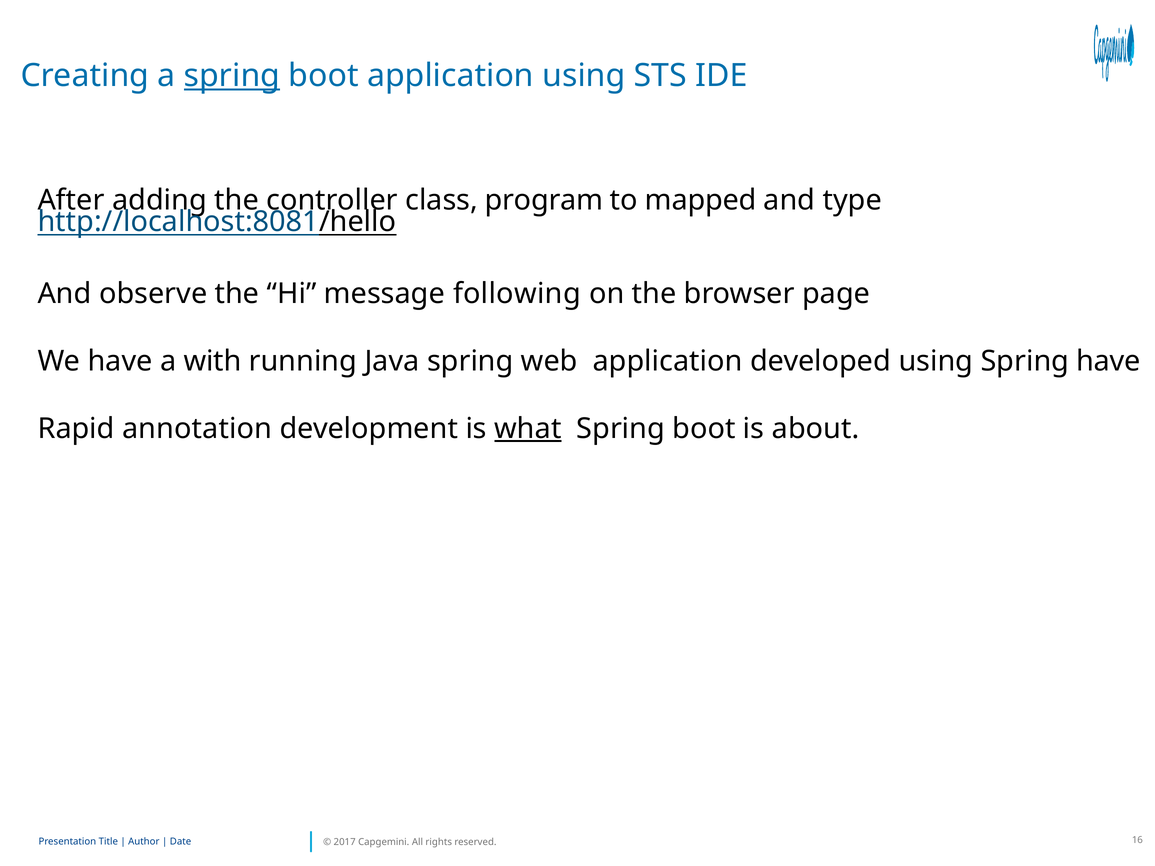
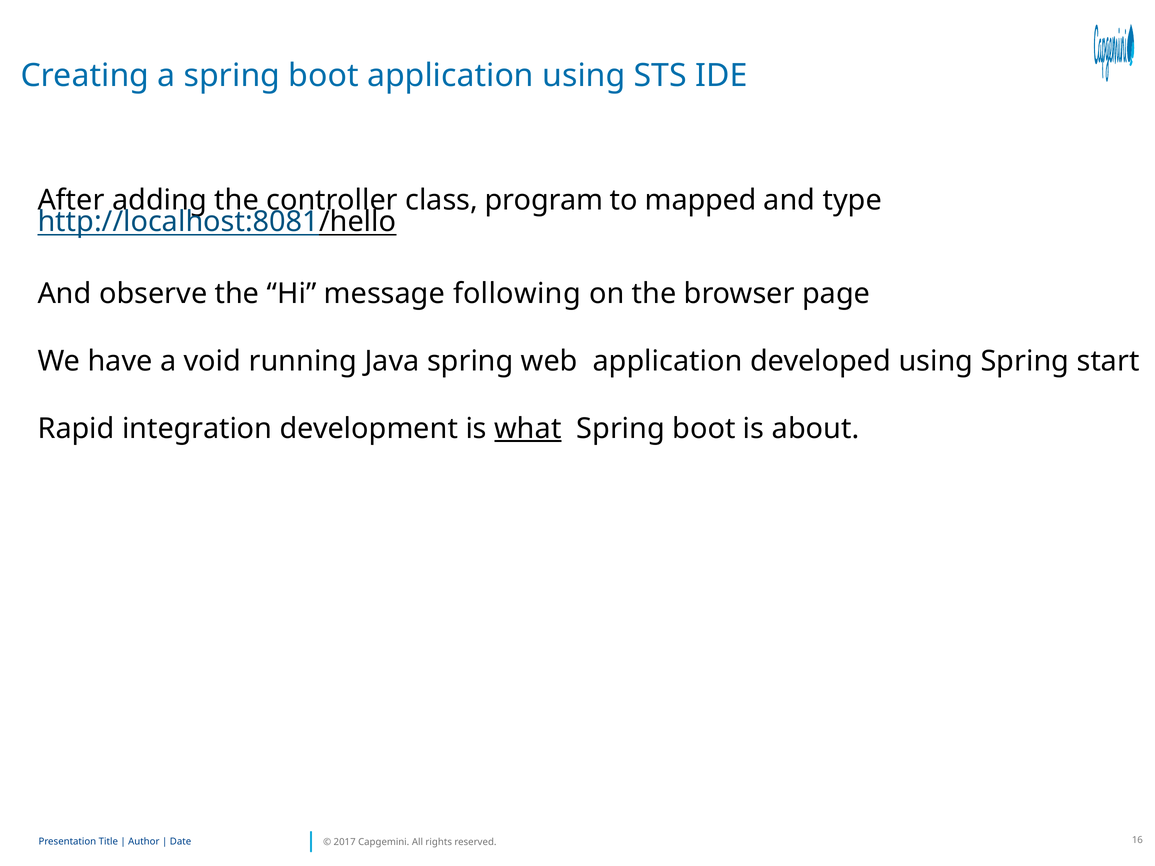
spring at (232, 76) underline: present -> none
with: with -> void
Spring have: have -> start
annotation: annotation -> integration
